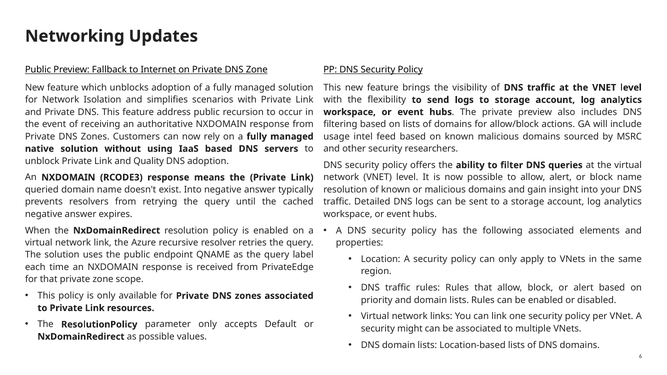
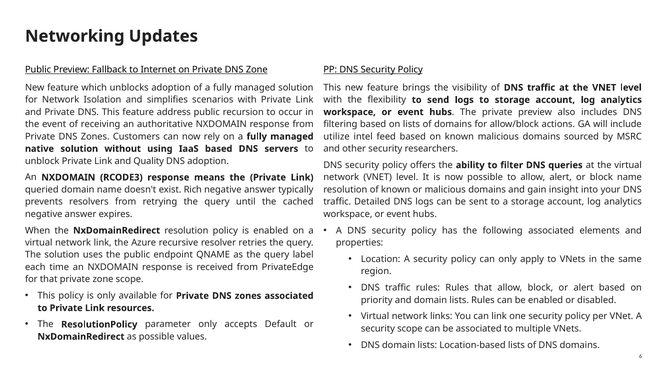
usage: usage -> utilize
exist Into: Into -> Rich
security might: might -> scope
